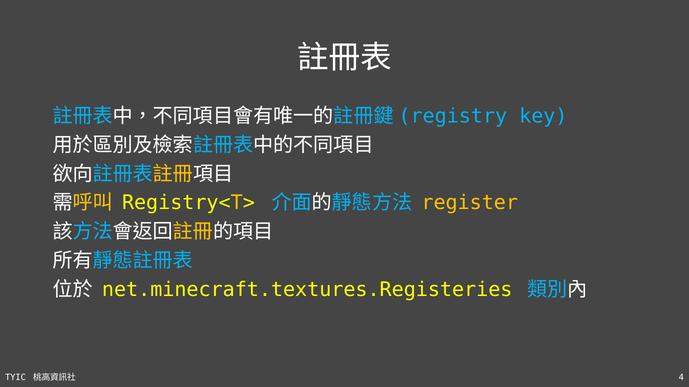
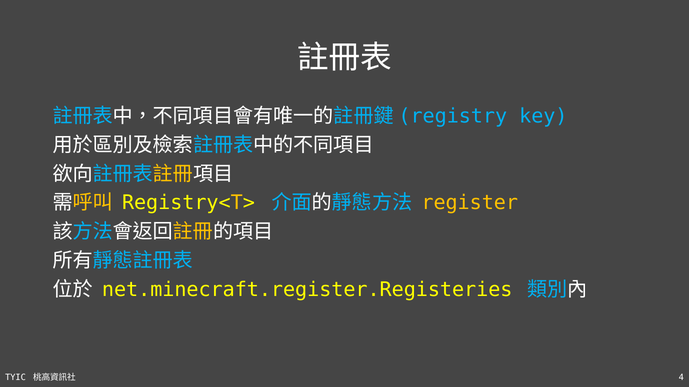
net.minecraft.textures.Registeries: net.minecraft.textures.Registeries -> net.minecraft.register.Registeries
